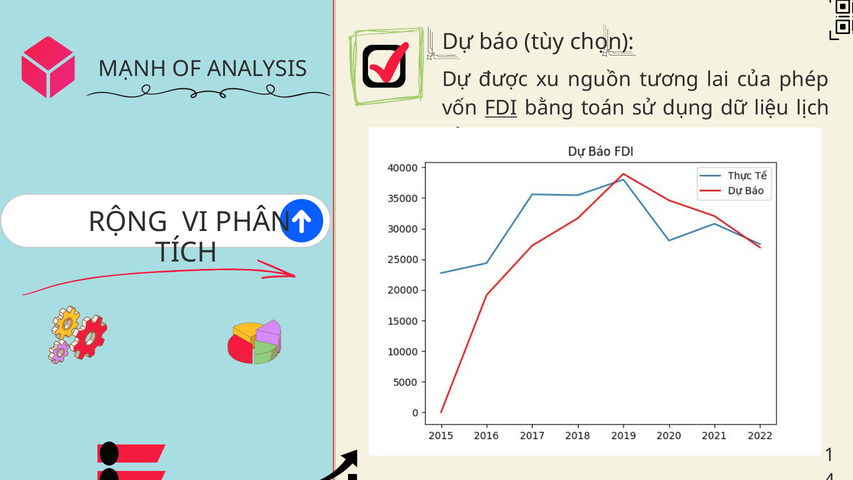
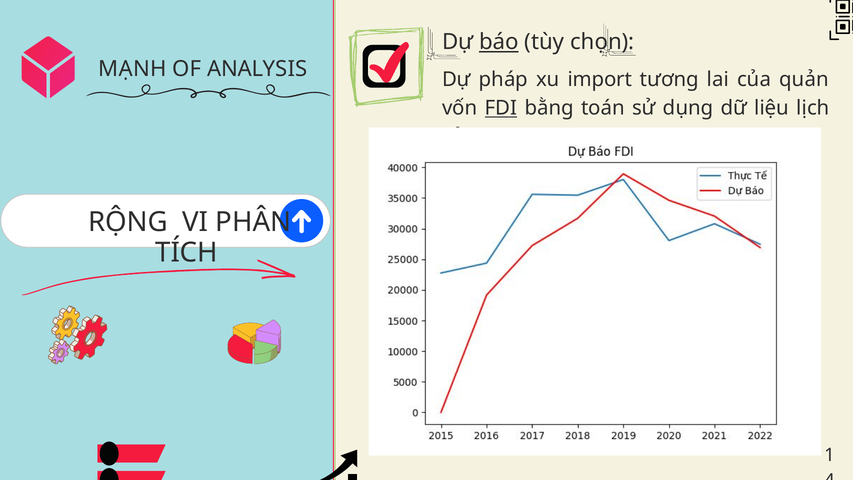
báo underline: none -> present
được: được -> pháp
nguồn: nguồn -> import
phép: phép -> quản
